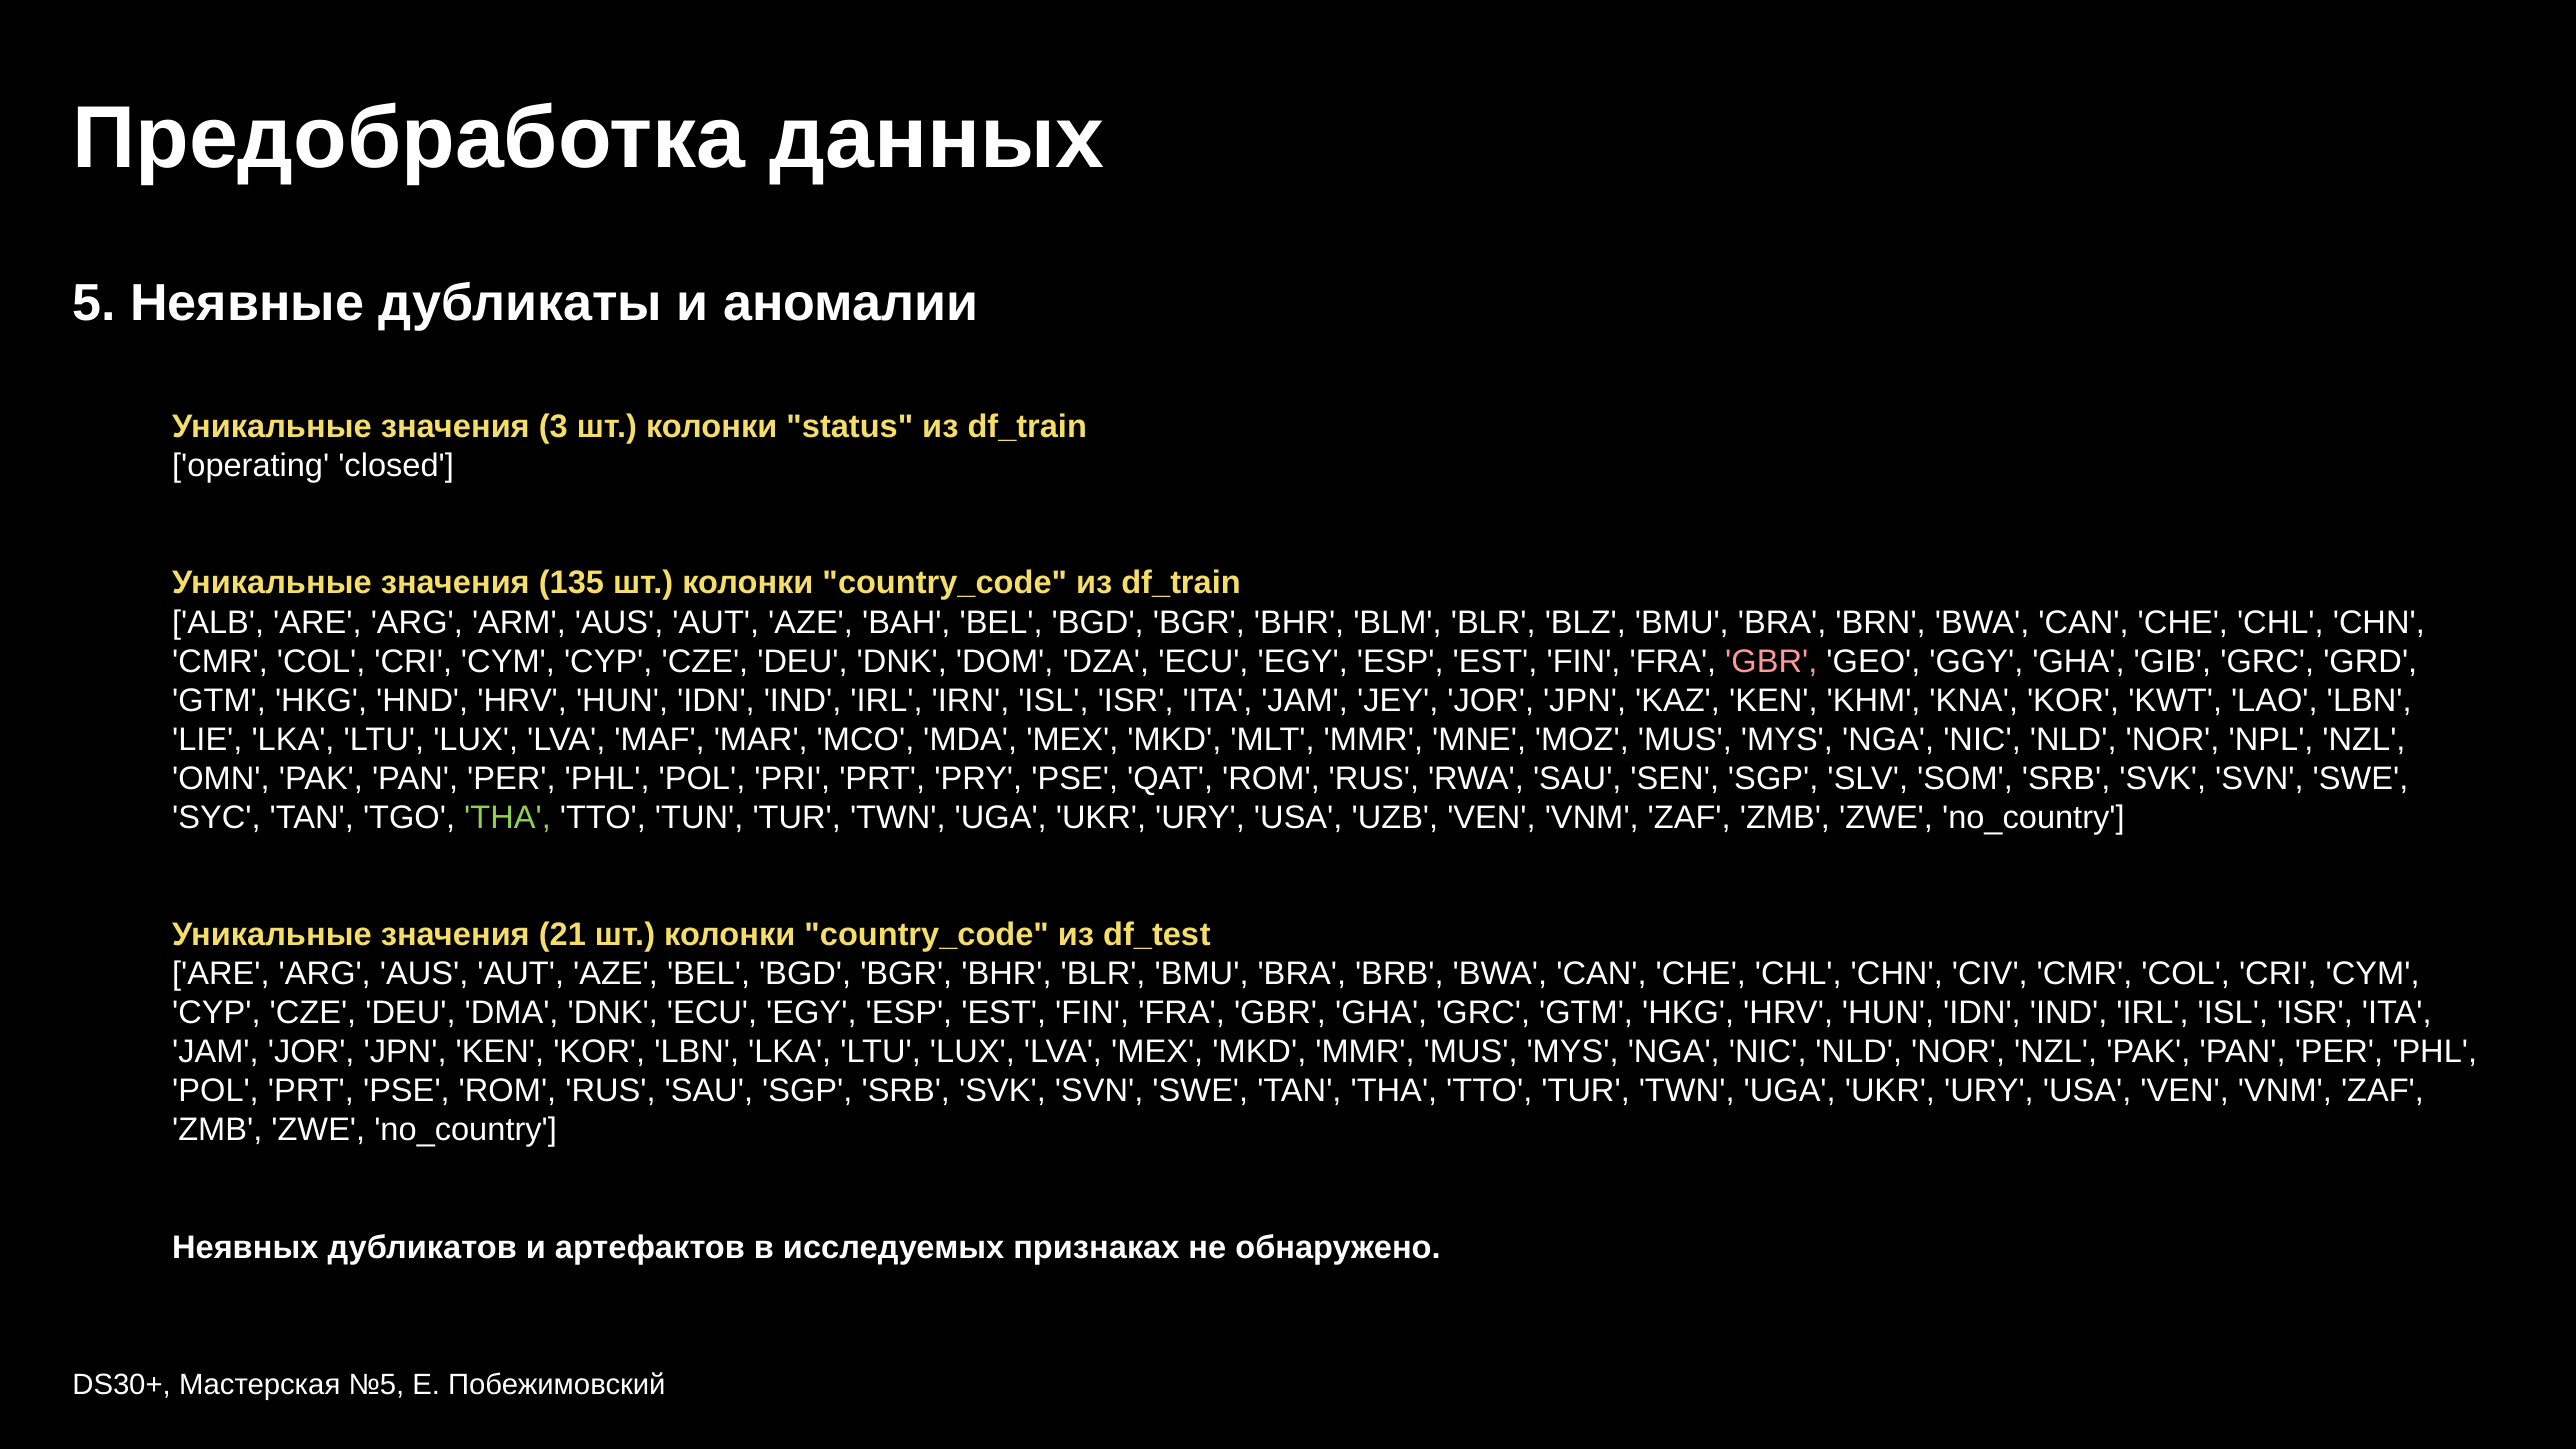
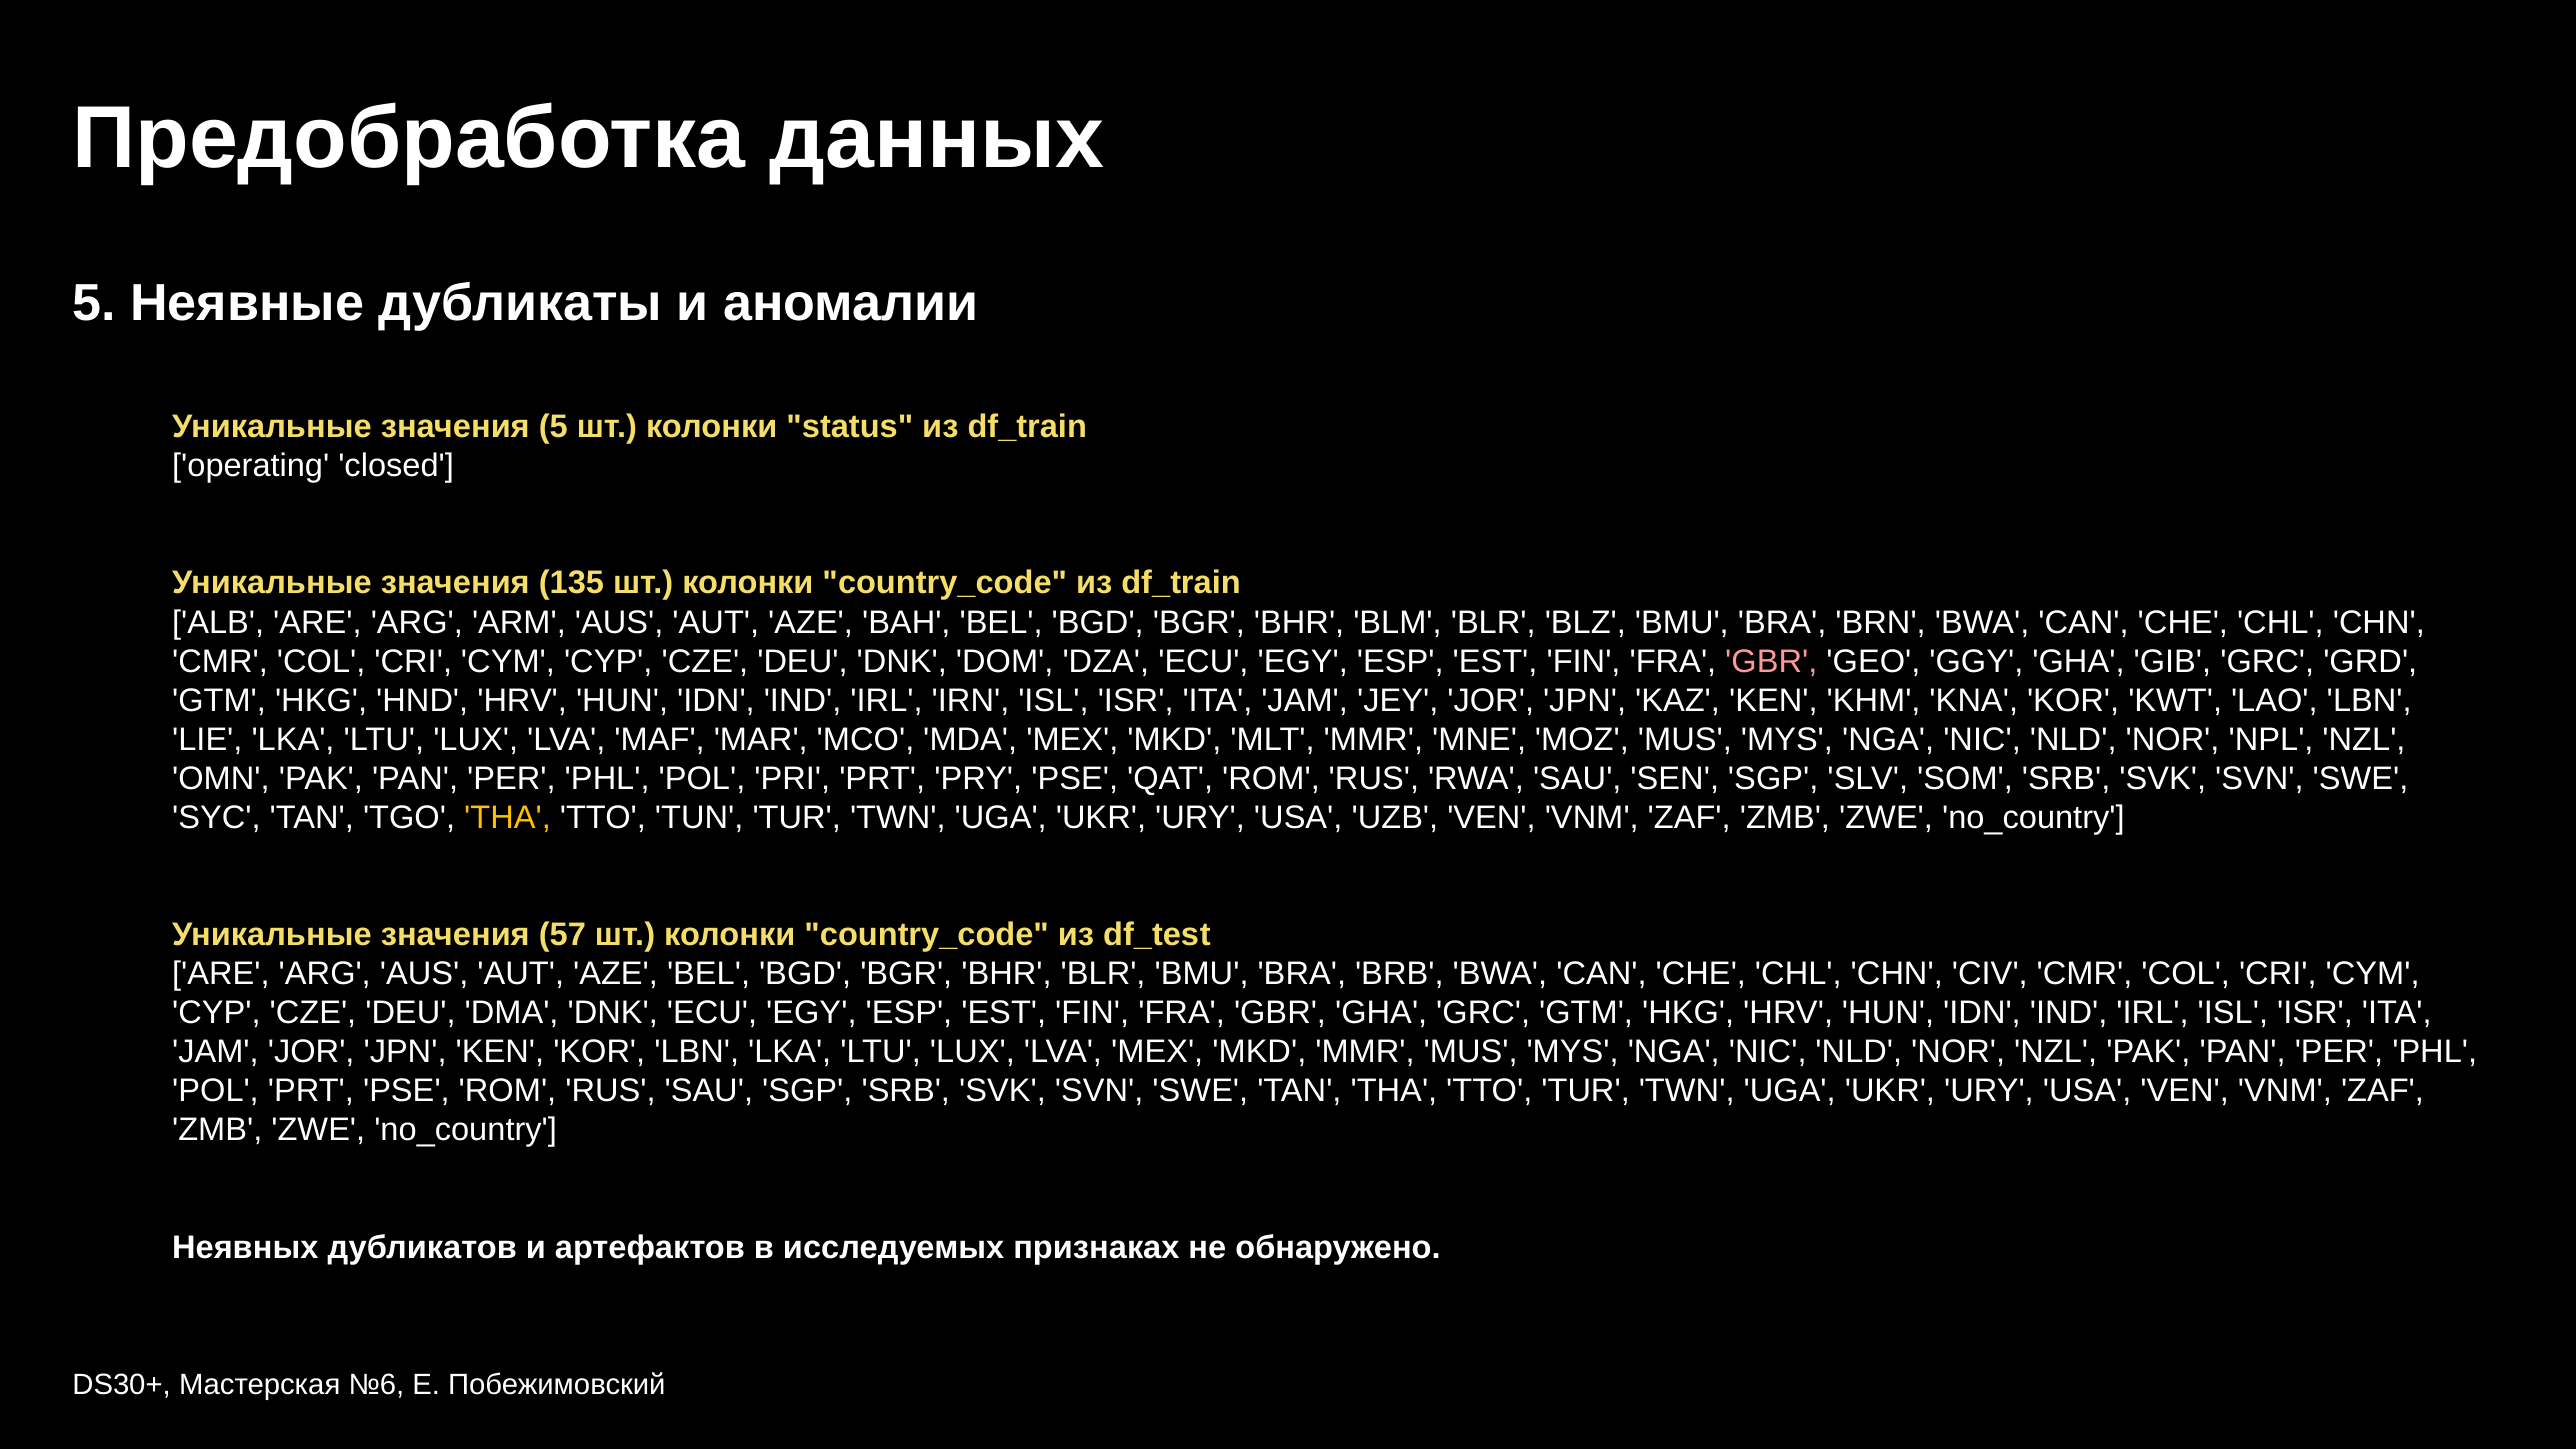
значения 3: 3 -> 5
THA at (507, 818) colour: light green -> yellow
21: 21 -> 57
№5: №5 -> №6
